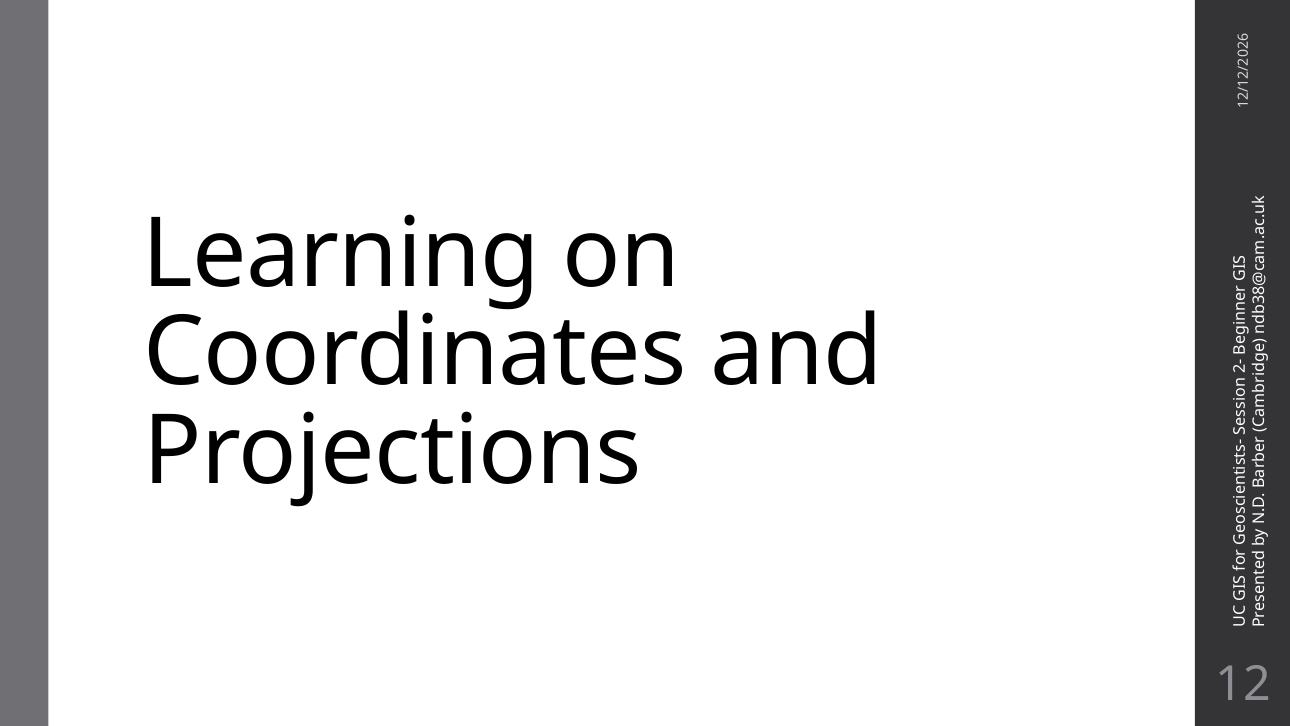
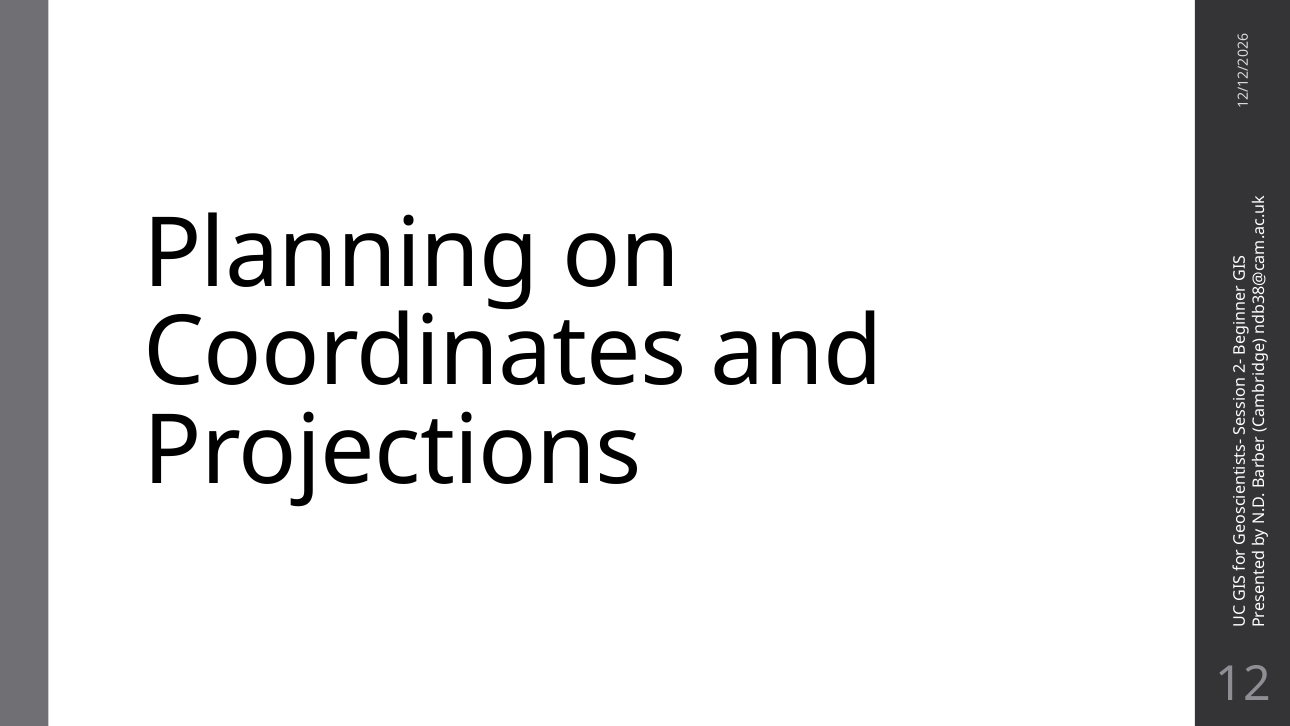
Learning: Learning -> Planning
